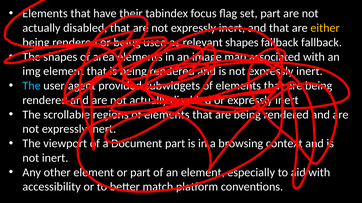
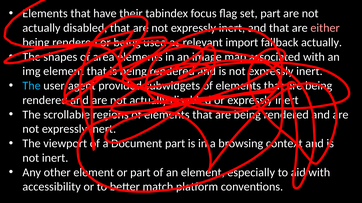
either colour: yellow -> pink
shapes at (242, 43): shapes -> import
fallback at (322, 43): fallback -> actually
